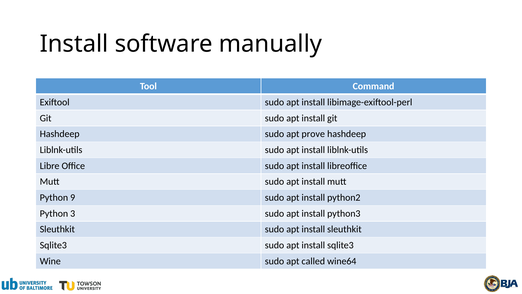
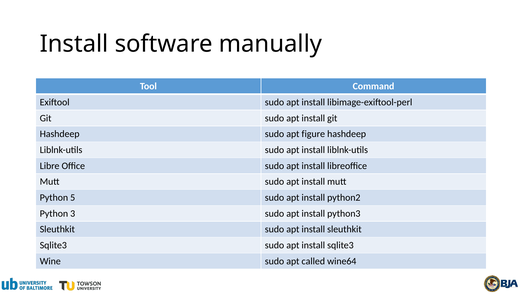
prove: prove -> figure
9: 9 -> 5
